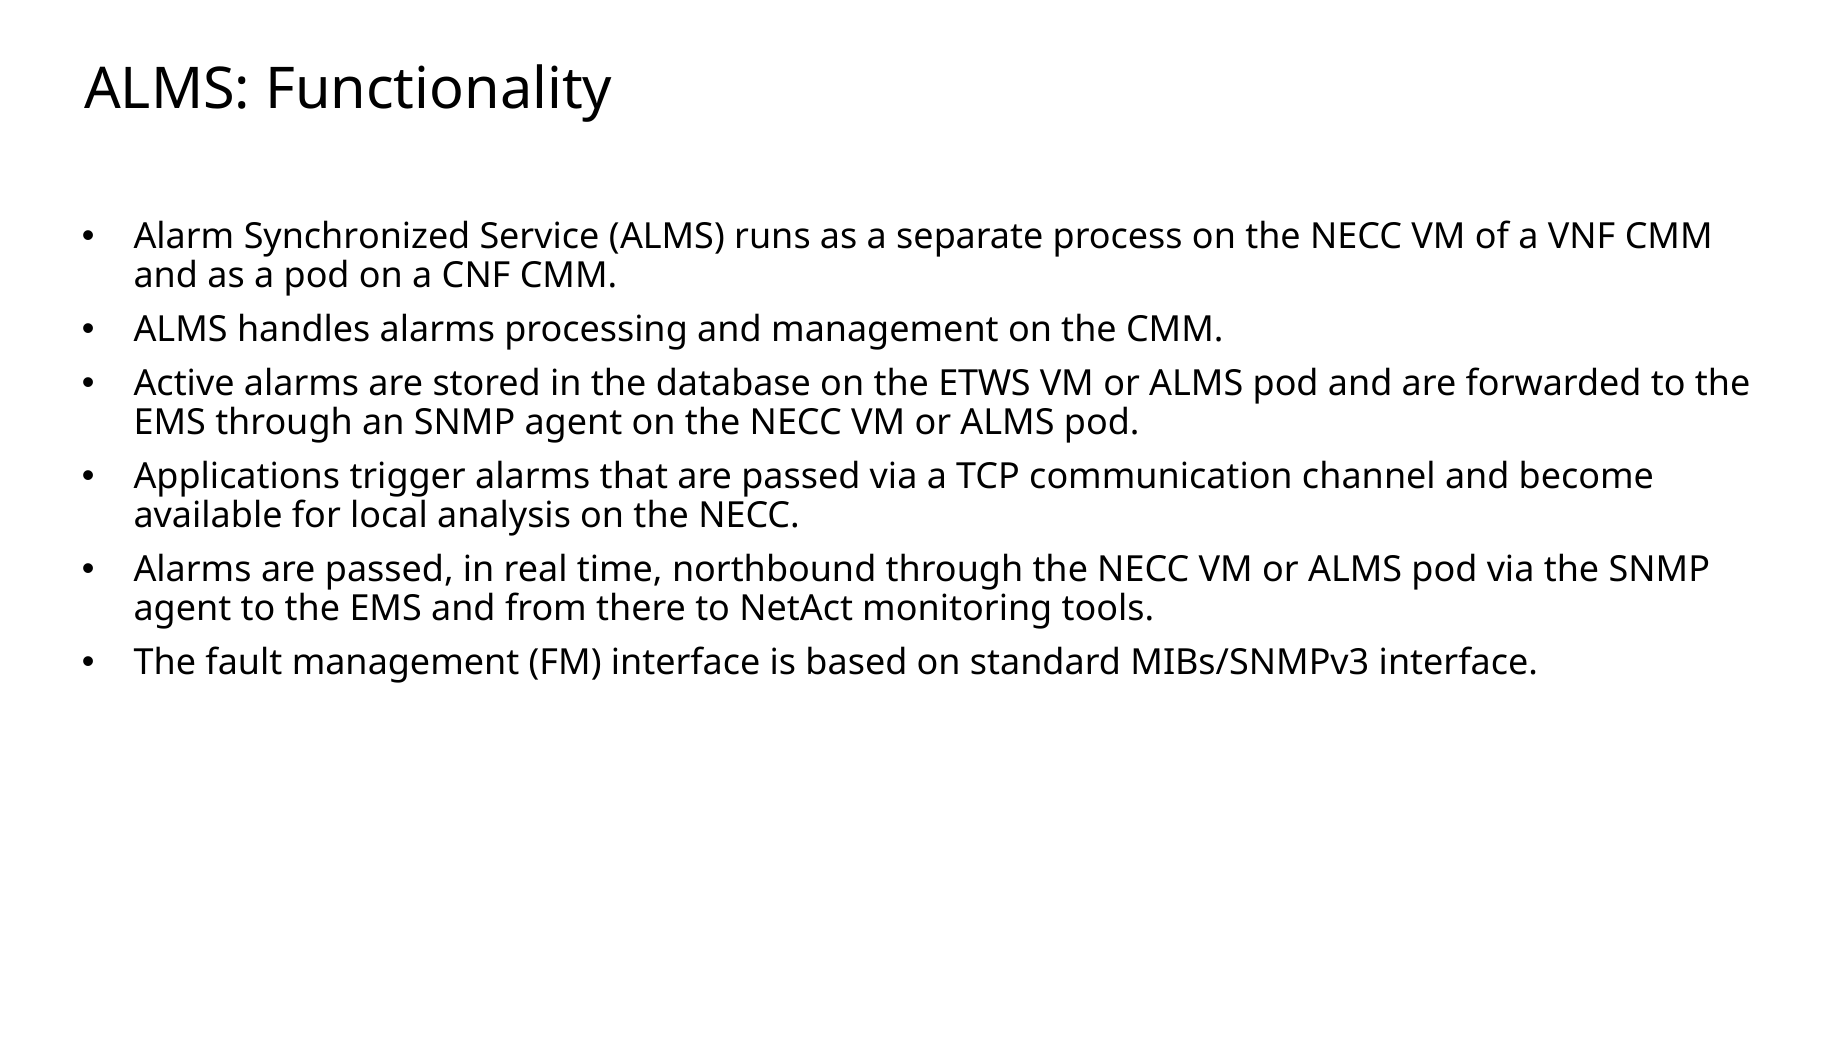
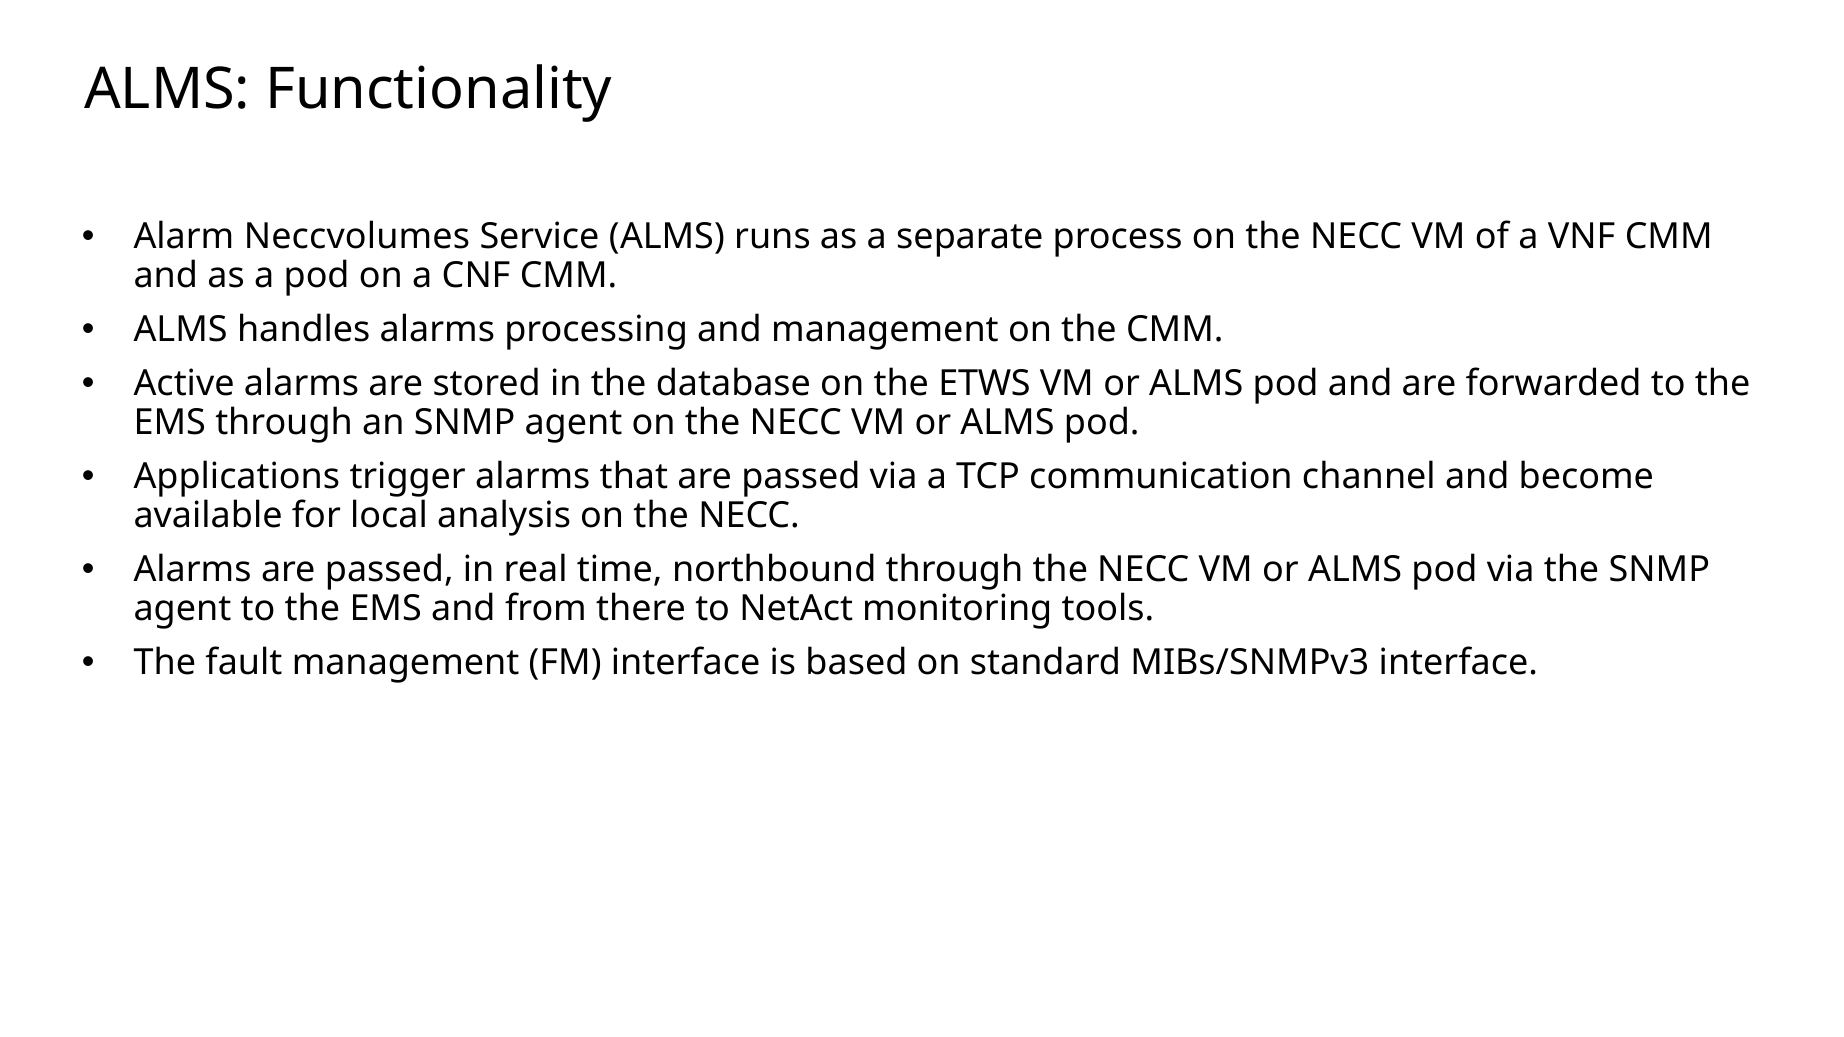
Synchronized: Synchronized -> Neccvolumes
